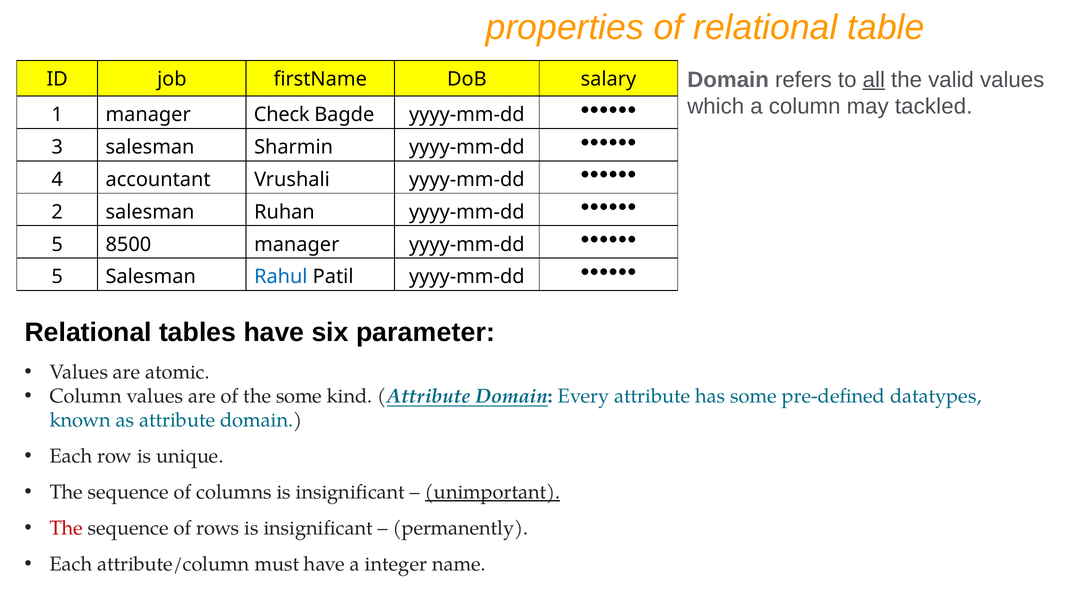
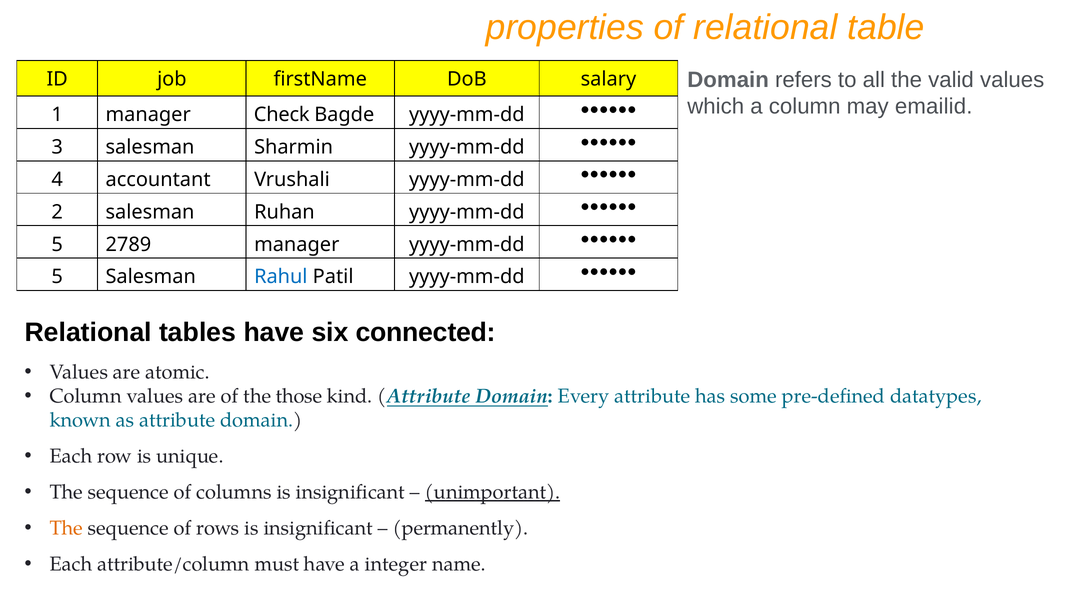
all underline: present -> none
tackled: tackled -> emailid
8500: 8500 -> 2789
parameter: parameter -> connected
the some: some -> those
The at (66, 528) colour: red -> orange
